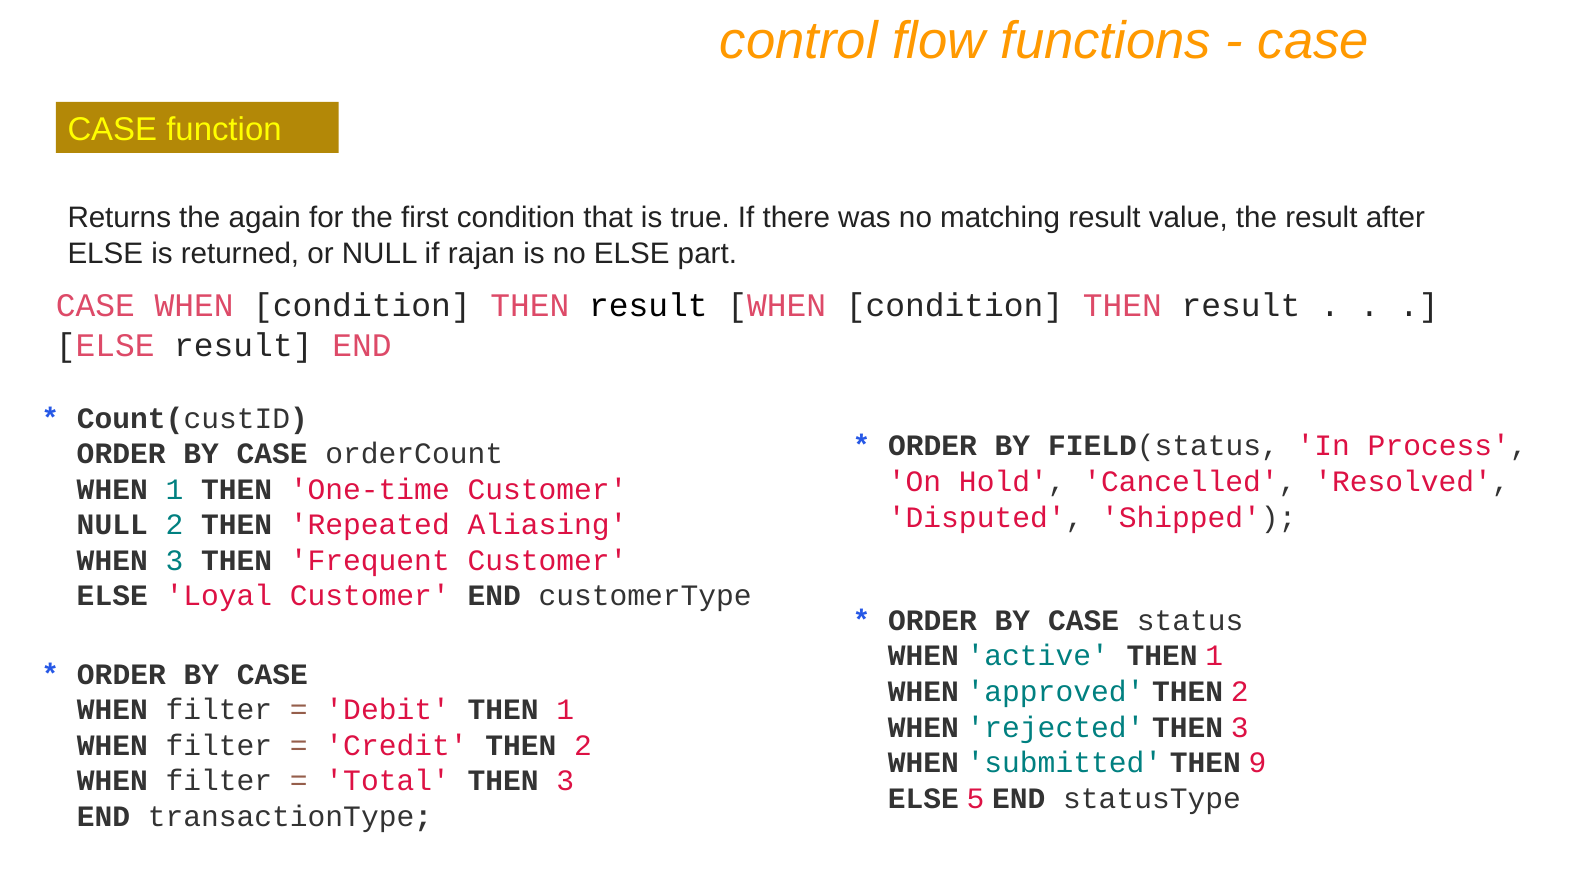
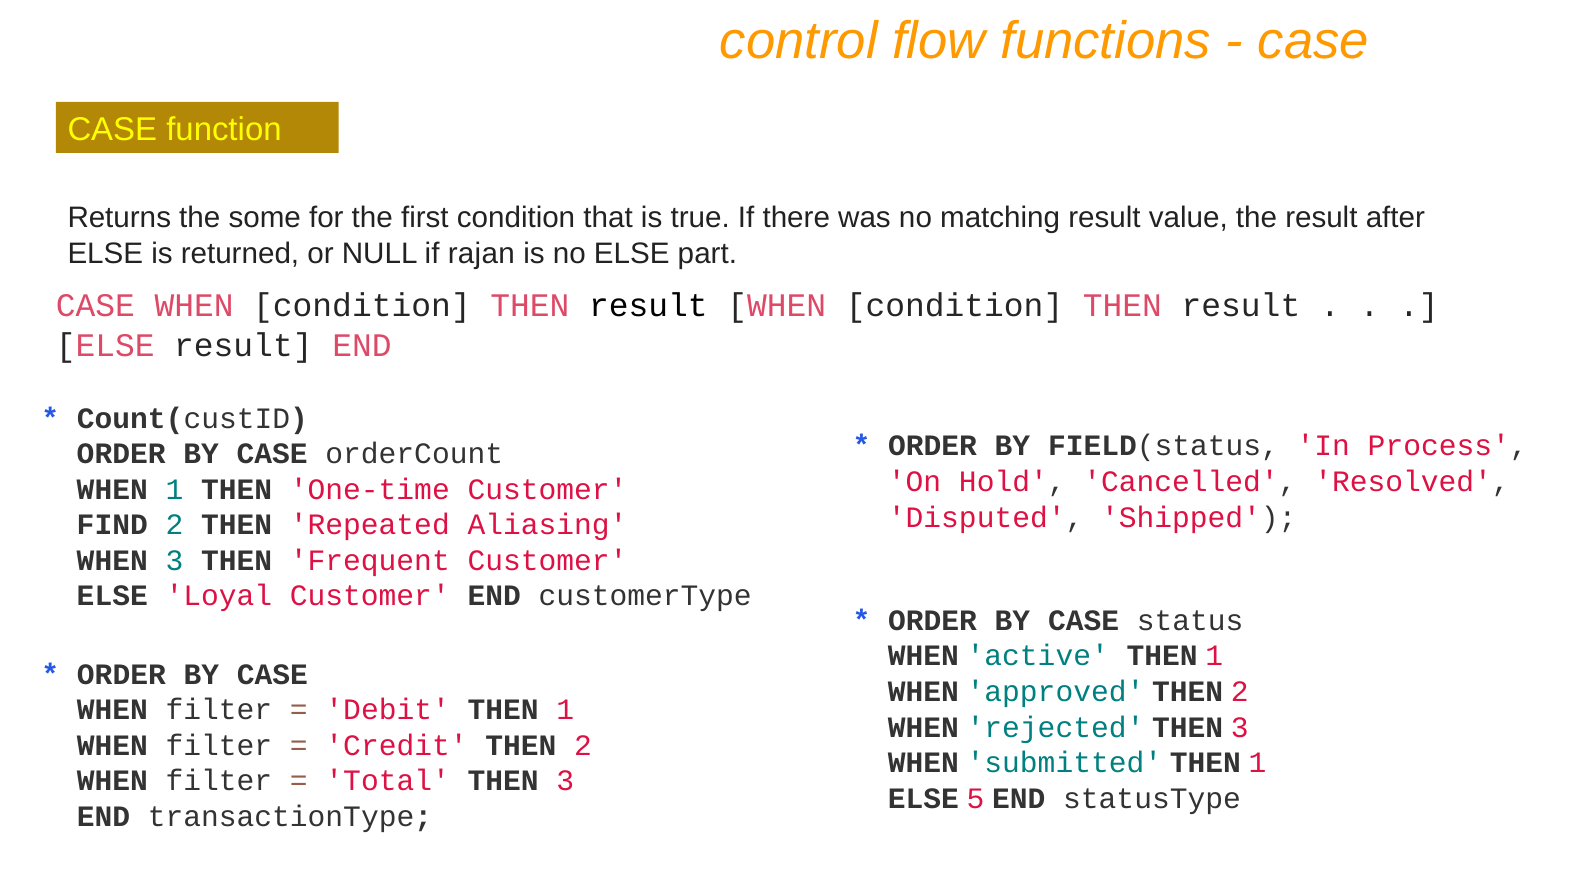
again: again -> some
NULL at (112, 525): NULL -> FIND
submitted THEN 9: 9 -> 1
